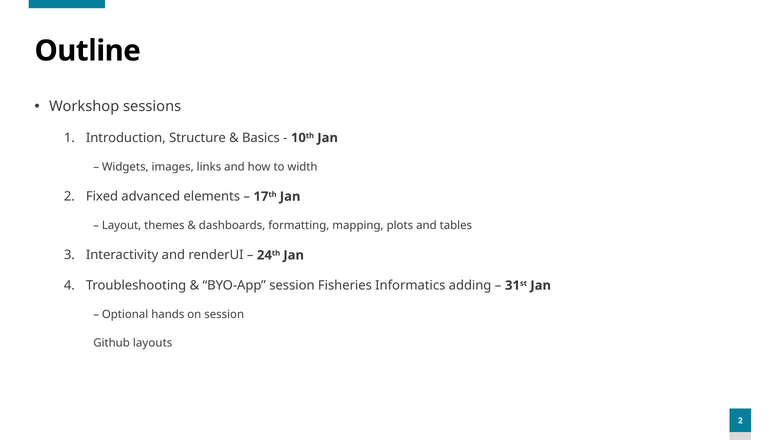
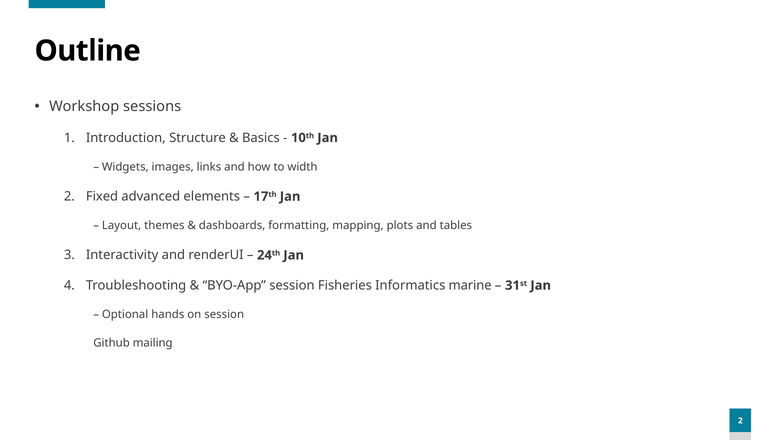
adding: adding -> marine
layouts: layouts -> mailing
